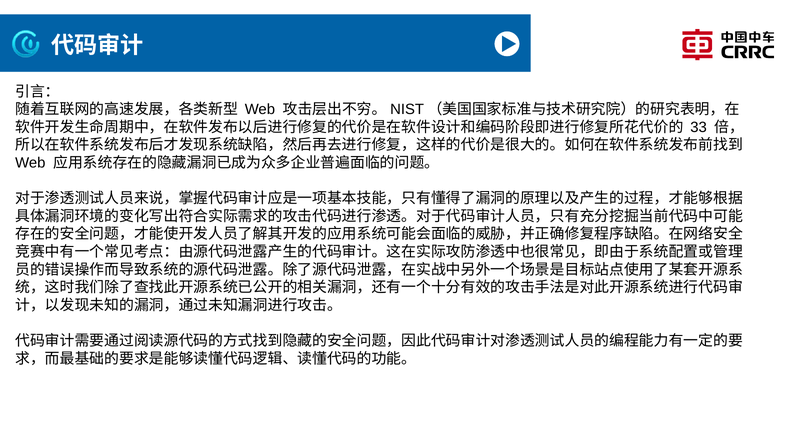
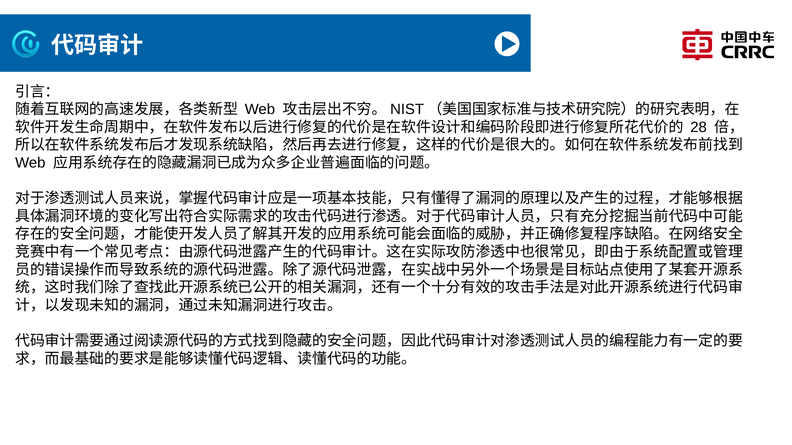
33: 33 -> 28
